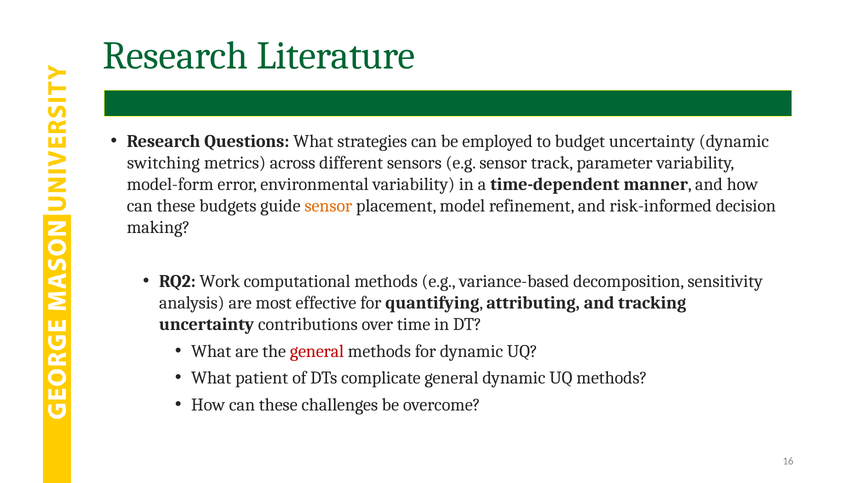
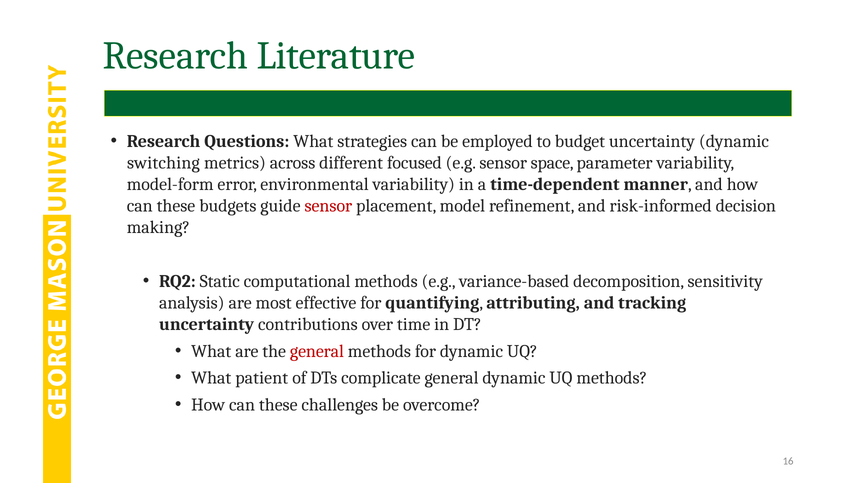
sensors: sensors -> focused
track: track -> space
sensor at (328, 206) colour: orange -> red
Work: Work -> Static
